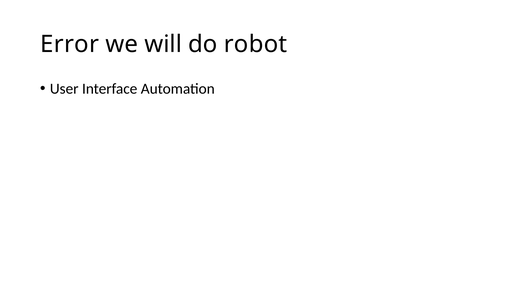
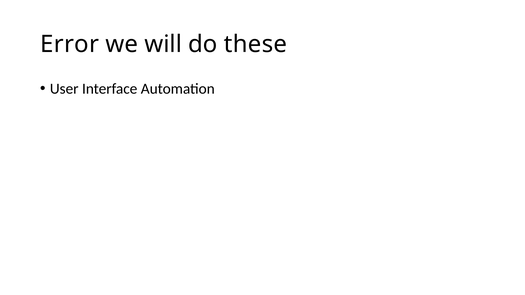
robot: robot -> these
